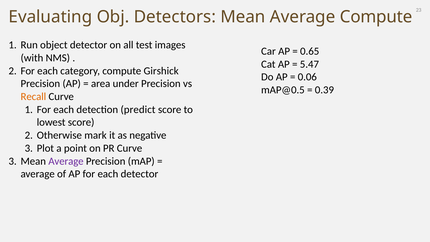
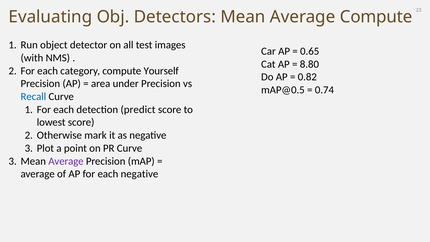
5.47: 5.47 -> 8.80
Girshick: Girshick -> Yourself
0.06: 0.06 -> 0.82
0.39: 0.39 -> 0.74
Recall colour: orange -> blue
each detector: detector -> negative
